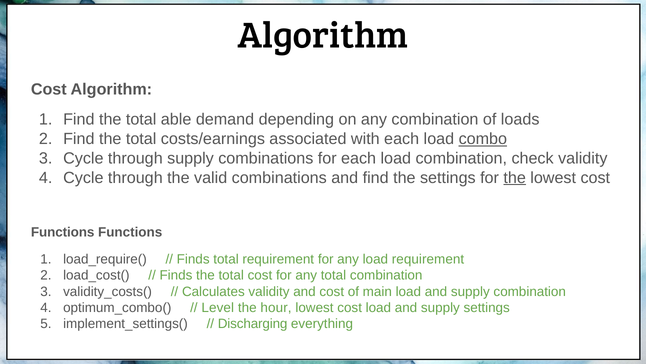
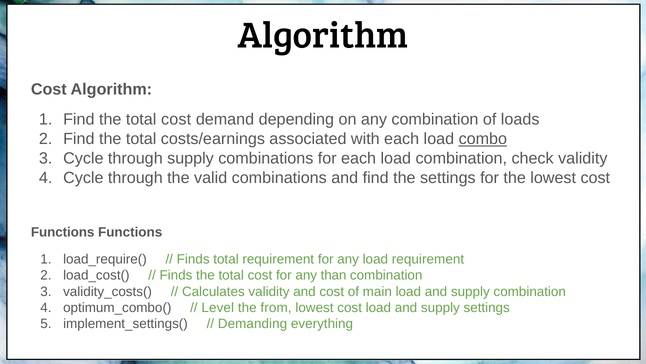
Find the total able: able -> cost
the at (515, 177) underline: present -> none
any total: total -> than
hour: hour -> from
Discharging: Discharging -> Demanding
